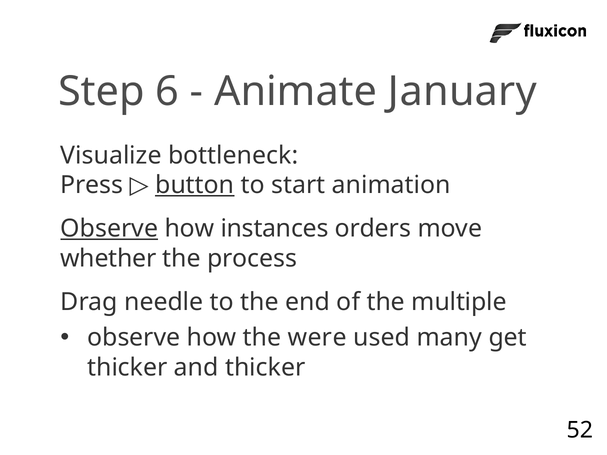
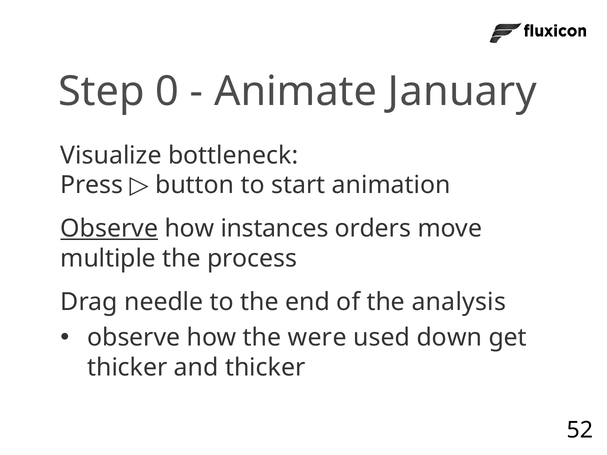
6: 6 -> 0
button underline: present -> none
whether: whether -> multiple
multiple: multiple -> analysis
many: many -> down
